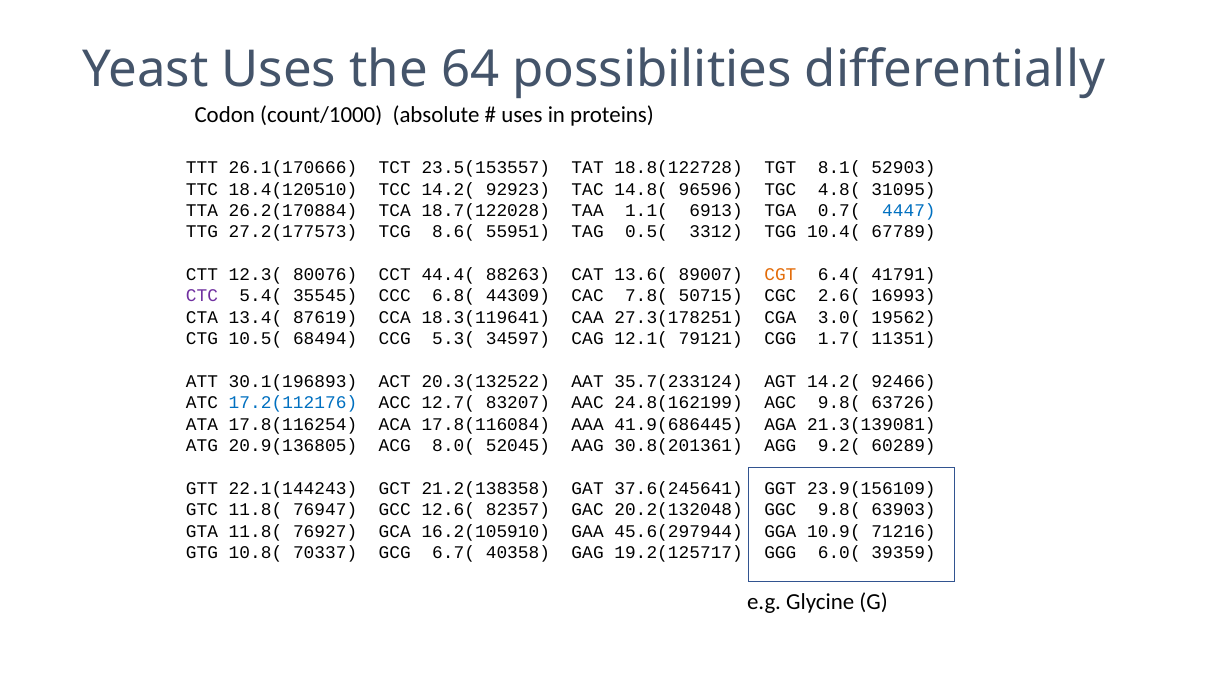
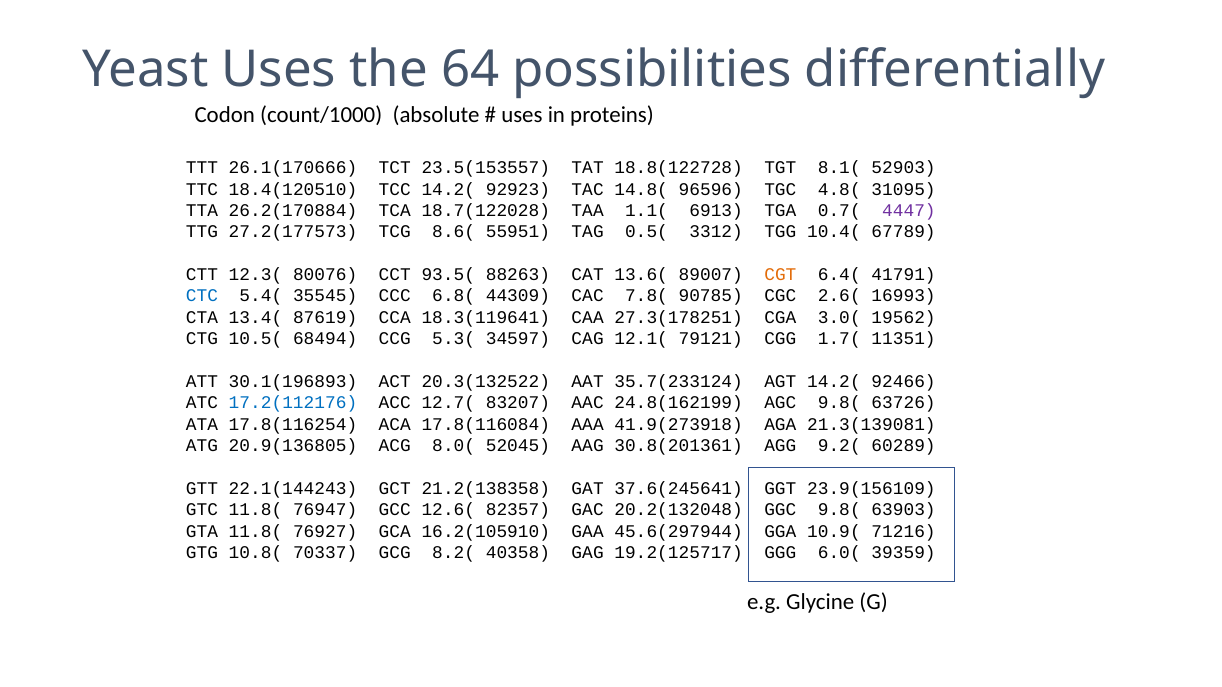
4447 colour: blue -> purple
44.4(: 44.4( -> 93.5(
CTC colour: purple -> blue
50715: 50715 -> 90785
41.9(686445: 41.9(686445 -> 41.9(273918
6.7(: 6.7( -> 8.2(
